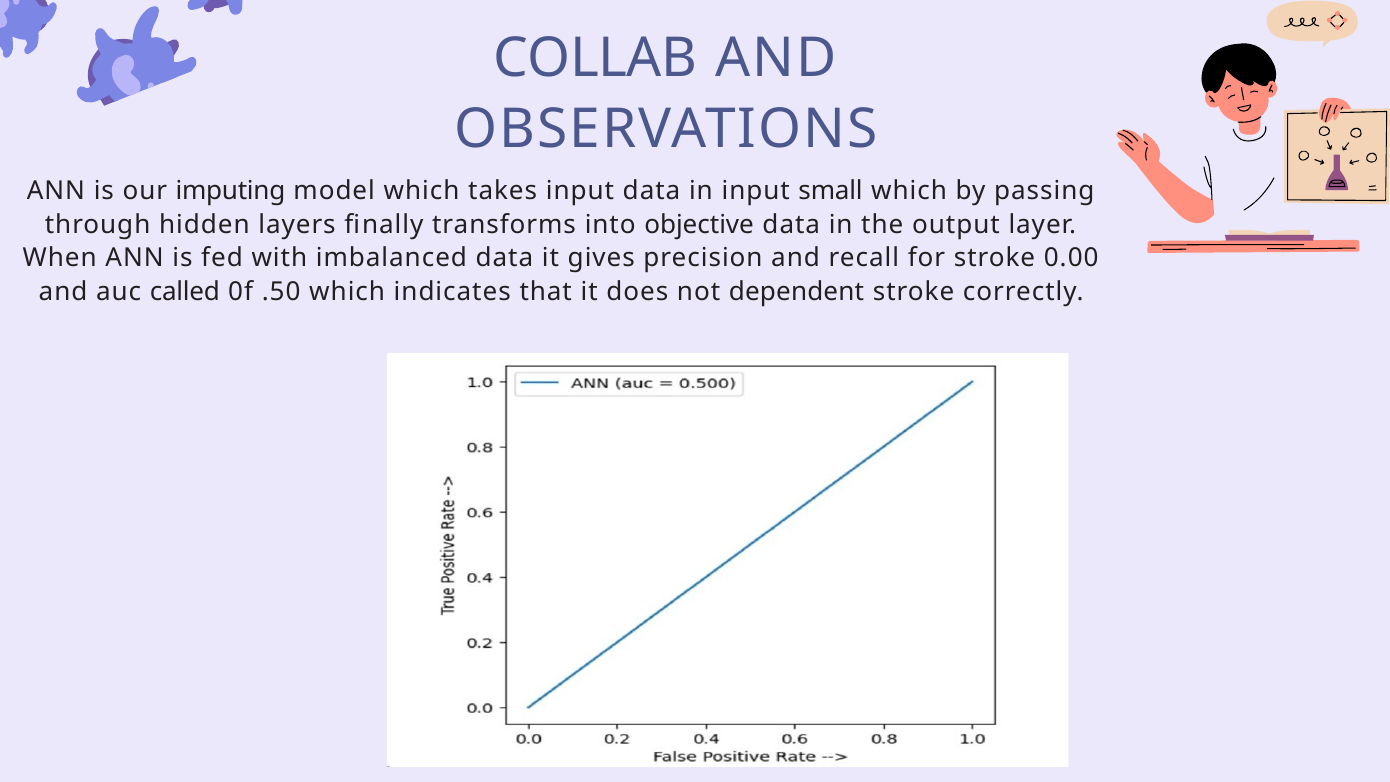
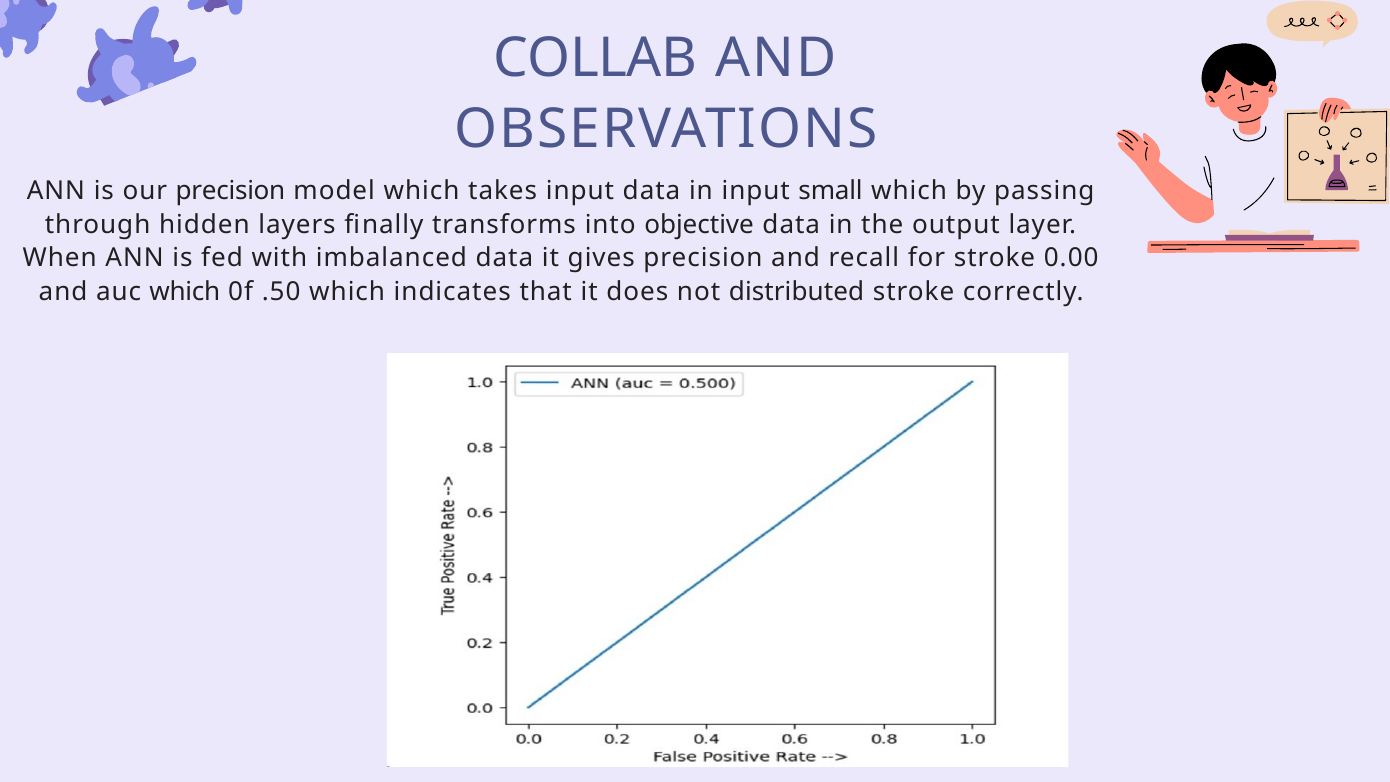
our imputing: imputing -> precision
auc called: called -> which
dependent: dependent -> distributed
